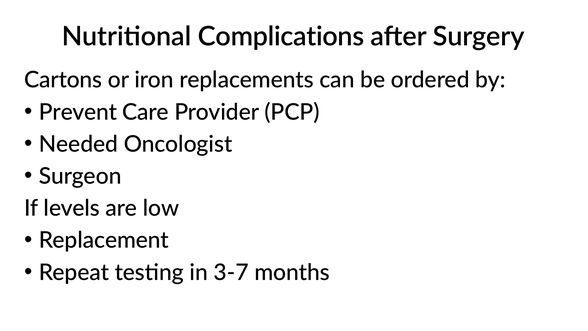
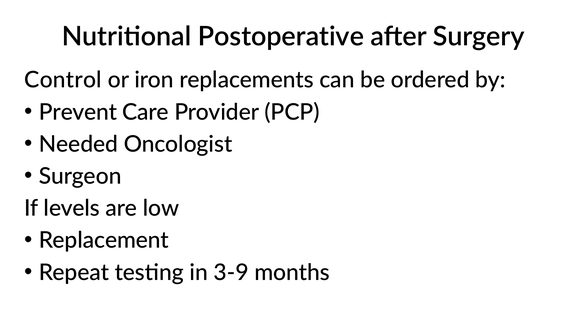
Complications: Complications -> Postoperative
Cartons: Cartons -> Control
3-7: 3-7 -> 3-9
